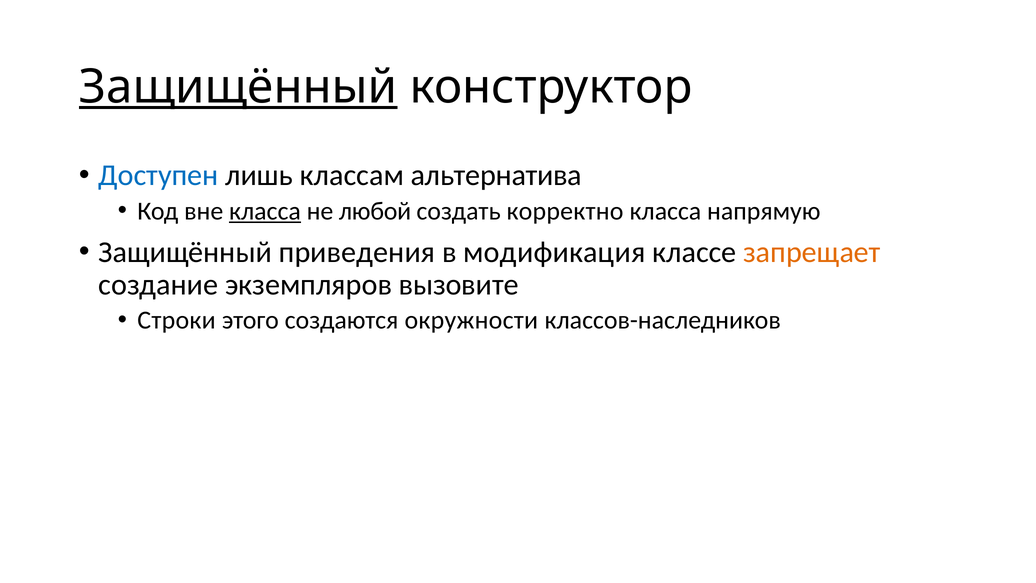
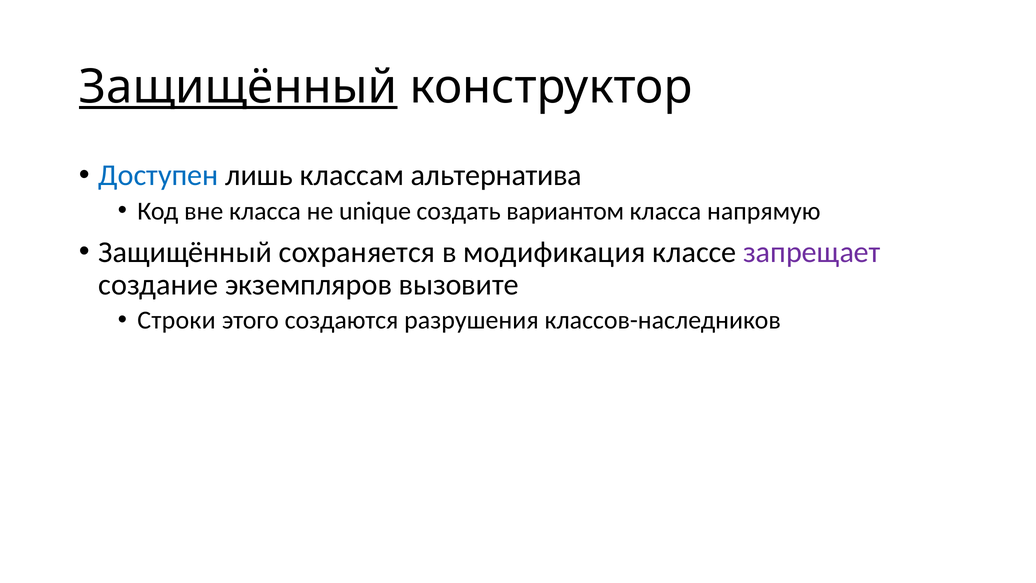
класса at (265, 211) underline: present -> none
любой: любой -> unique
корректно: корректно -> вариантом
приведения: приведения -> сохраняется
запрещает colour: orange -> purple
окружности: окружности -> разрушения
